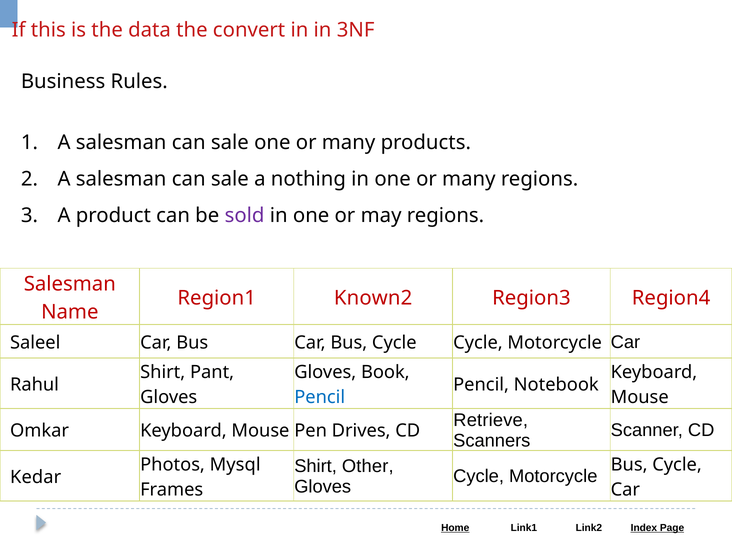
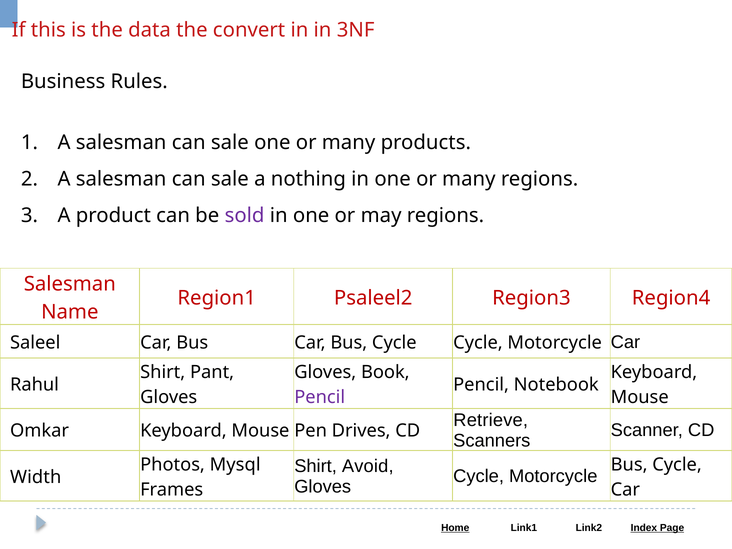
Known2: Known2 -> Psaleel2
Pencil at (320, 397) colour: blue -> purple
Other: Other -> Avoid
Kedar: Kedar -> Width
